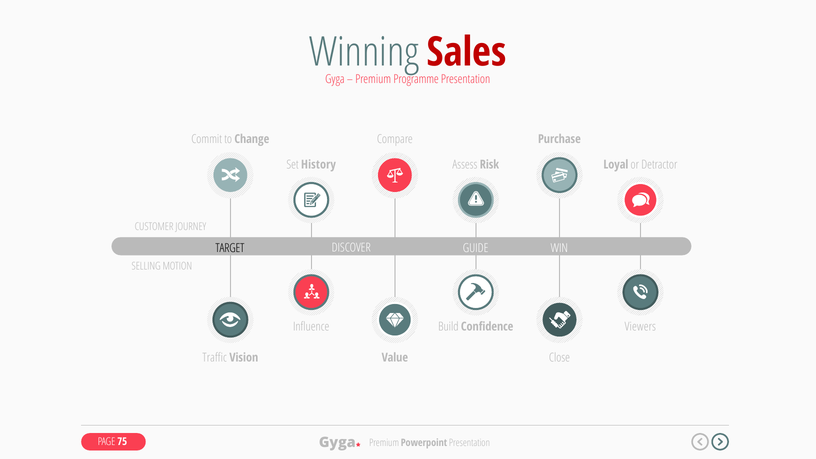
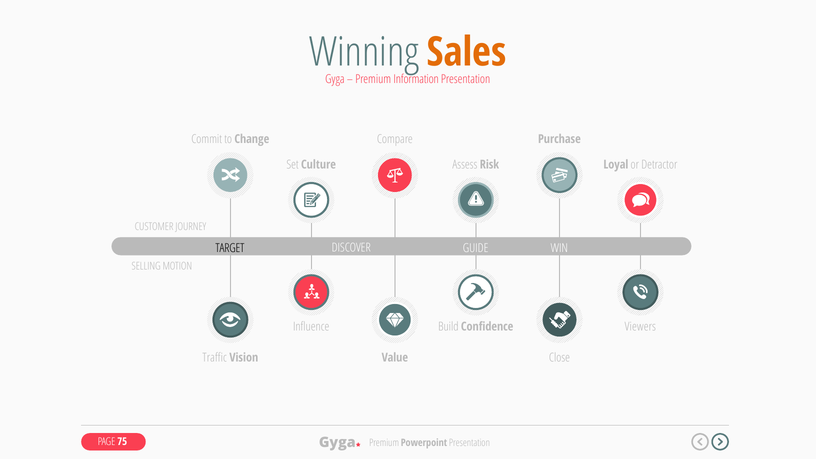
Sales colour: red -> orange
Programme: Programme -> Information
History: History -> Culture
